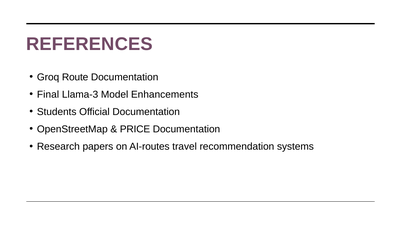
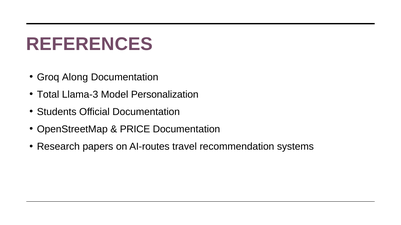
Route: Route -> Along
Final: Final -> Total
Enhancements: Enhancements -> Personalization
